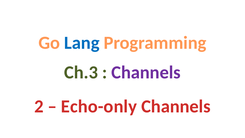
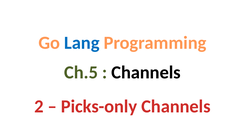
Ch.3: Ch.3 -> Ch.5
Channels at (146, 72) colour: purple -> black
Echo-only: Echo-only -> Picks-only
